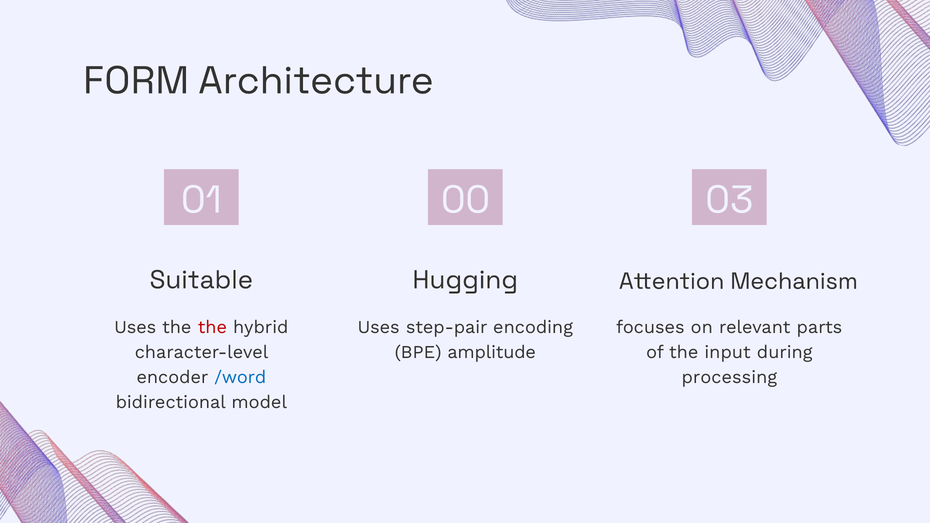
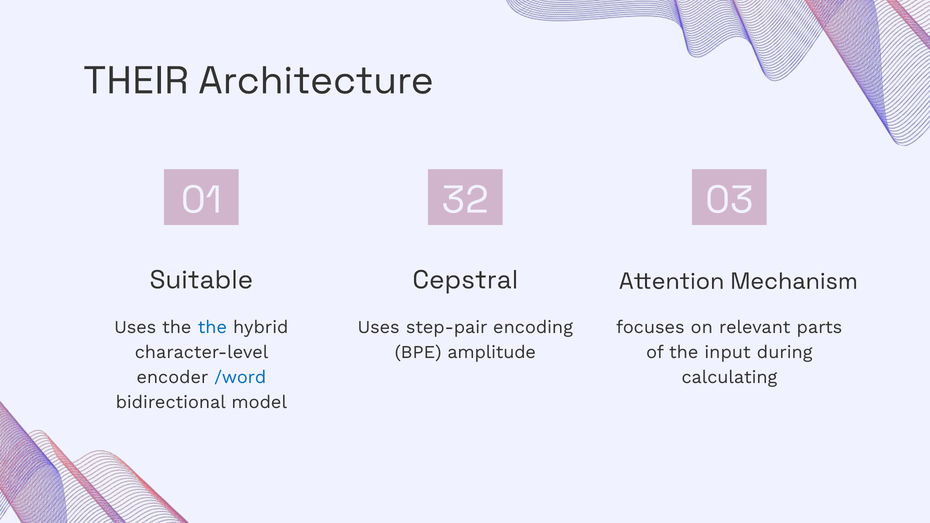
FORM: FORM -> THEIR
00: 00 -> 32
Hugging: Hugging -> Cepstral
the at (212, 327) colour: red -> blue
processing: processing -> calculating
